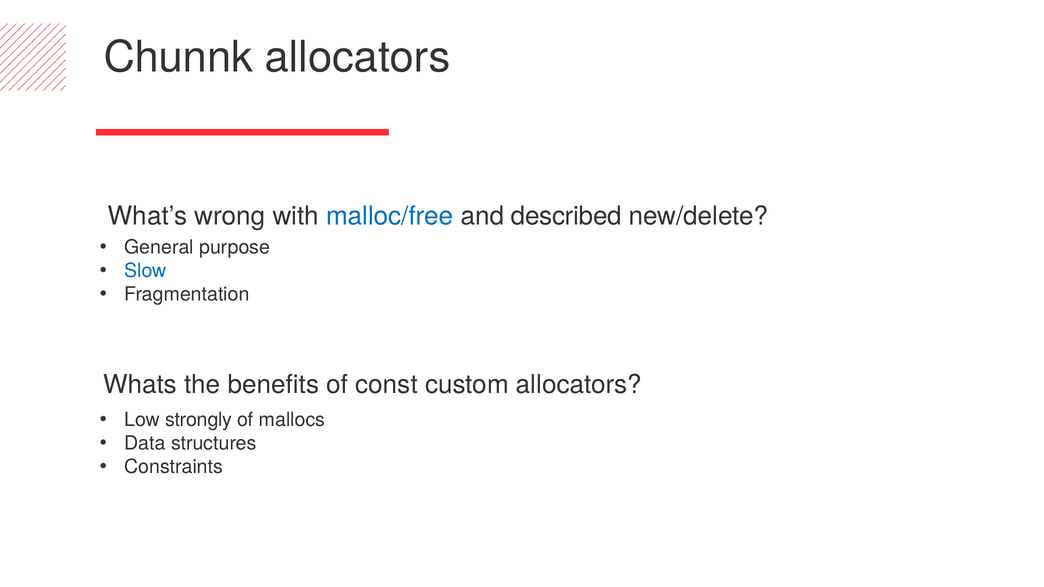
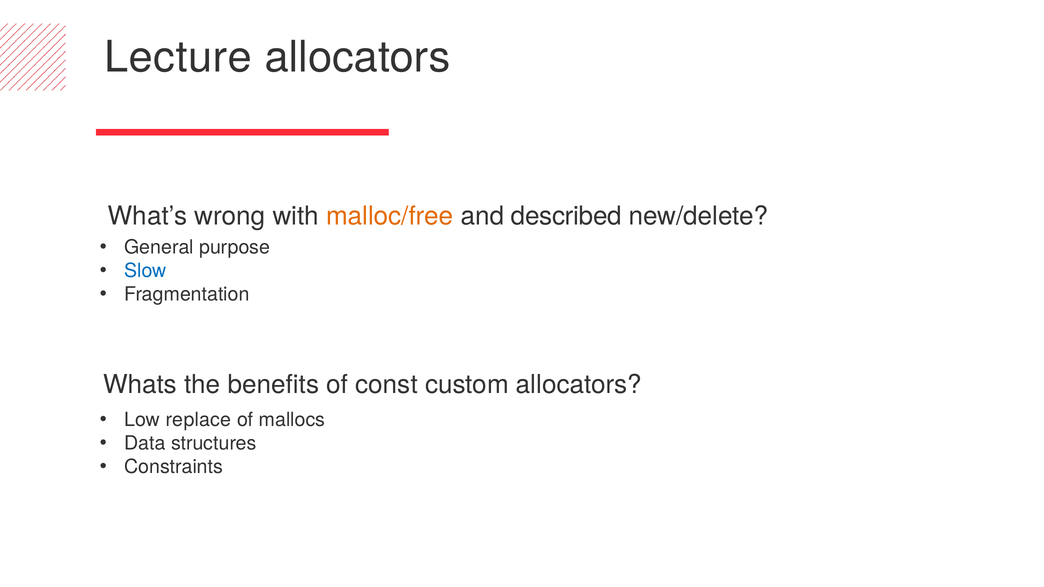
Chunnk: Chunnk -> Lecture
malloc/free colour: blue -> orange
strongly: strongly -> replace
